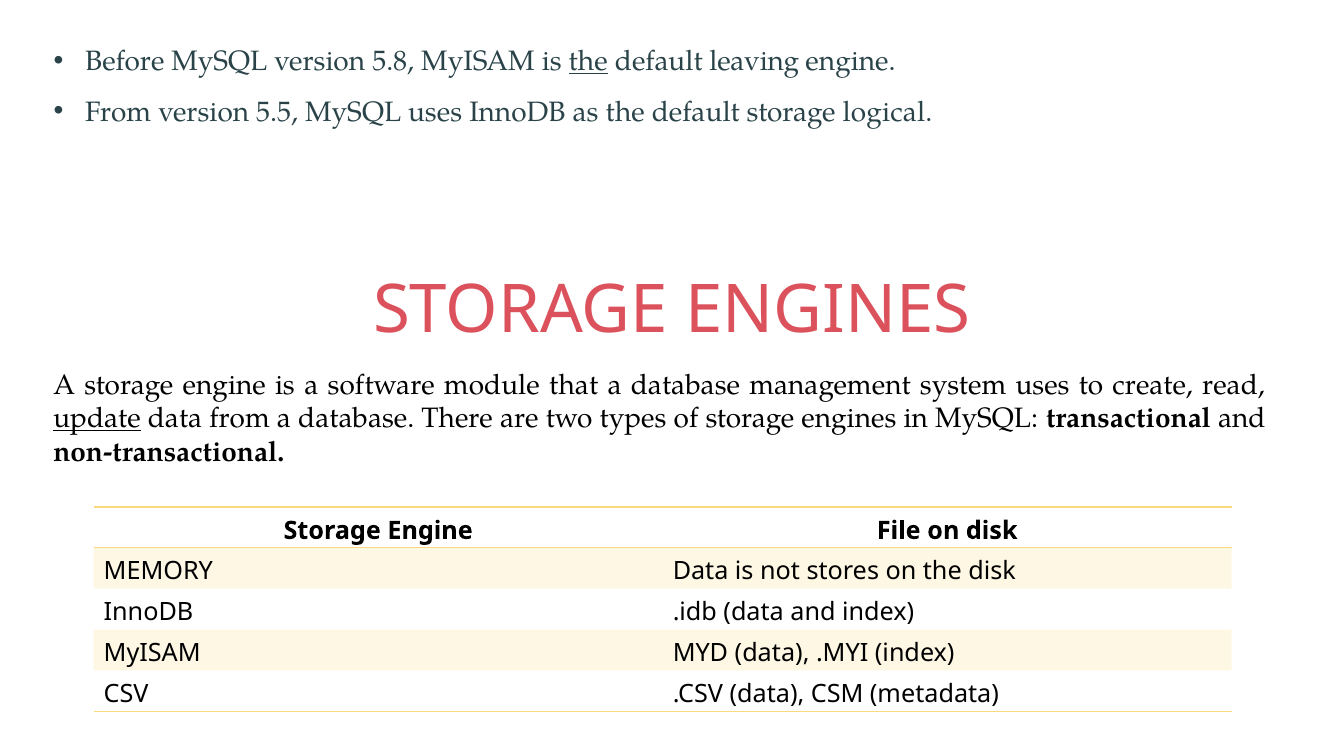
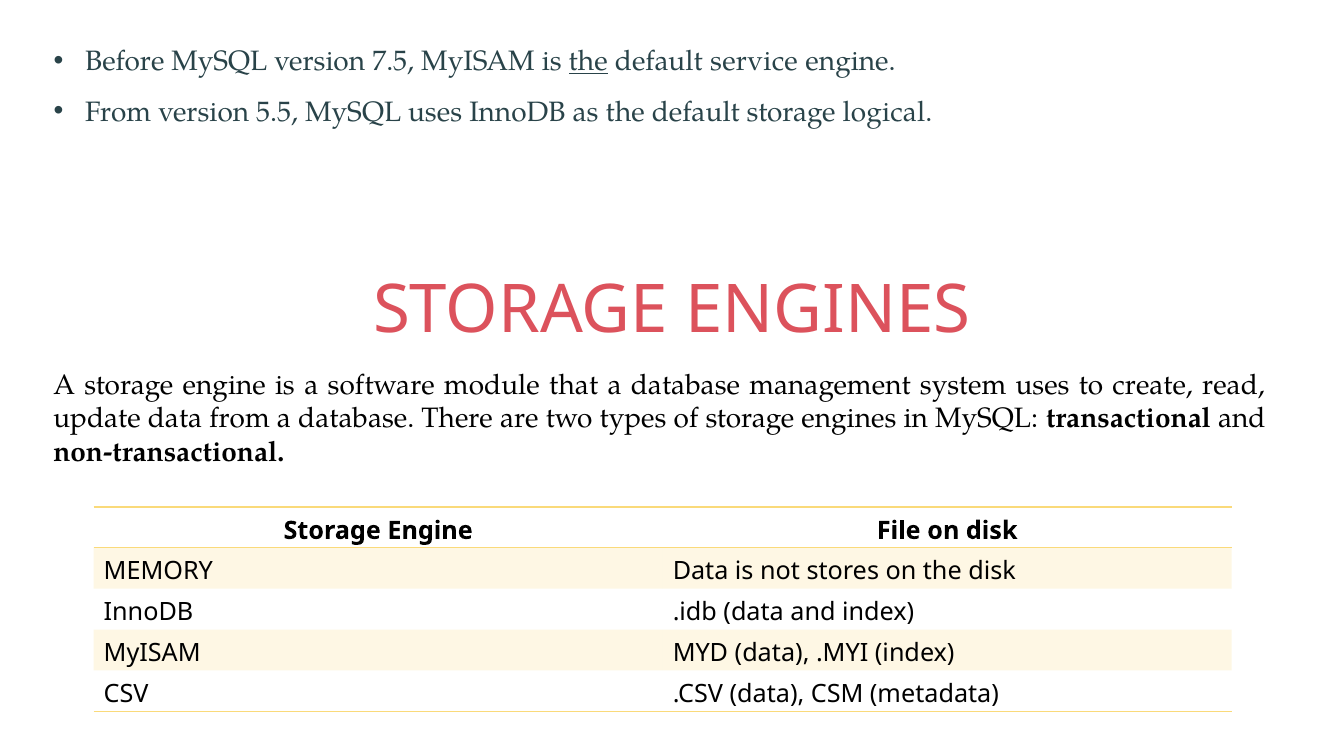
5.8: 5.8 -> 7.5
leaving: leaving -> service
update underline: present -> none
